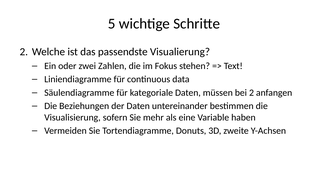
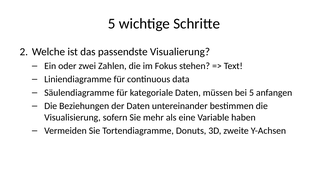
bei 2: 2 -> 5
